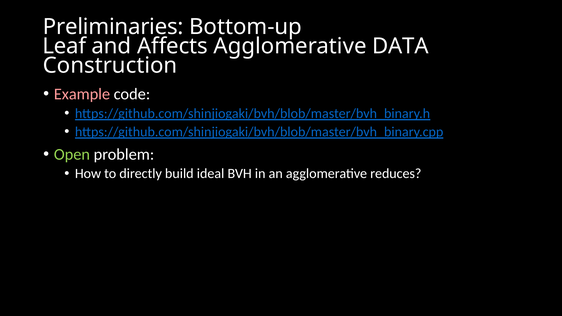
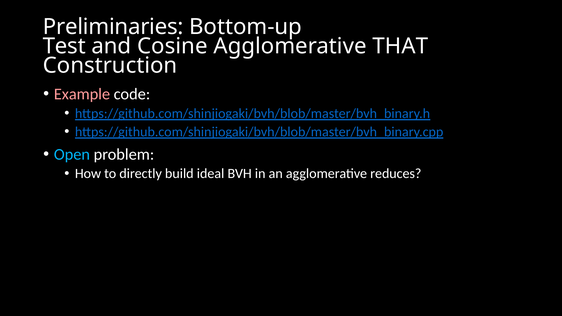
Leaf: Leaf -> Test
Affects: Affects -> Cosine
DATA: DATA -> THAT
Open colour: light green -> light blue
